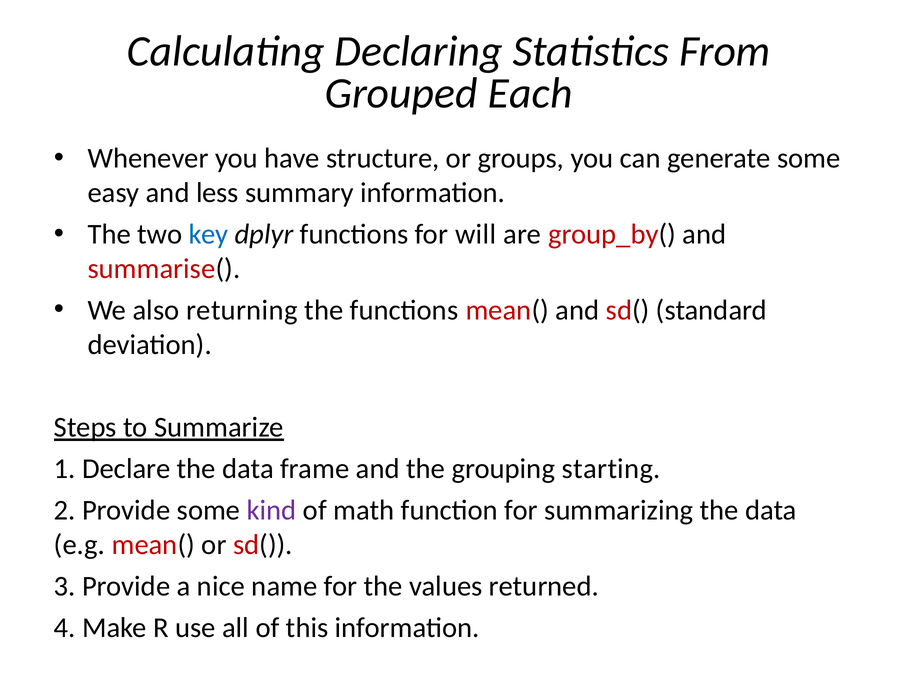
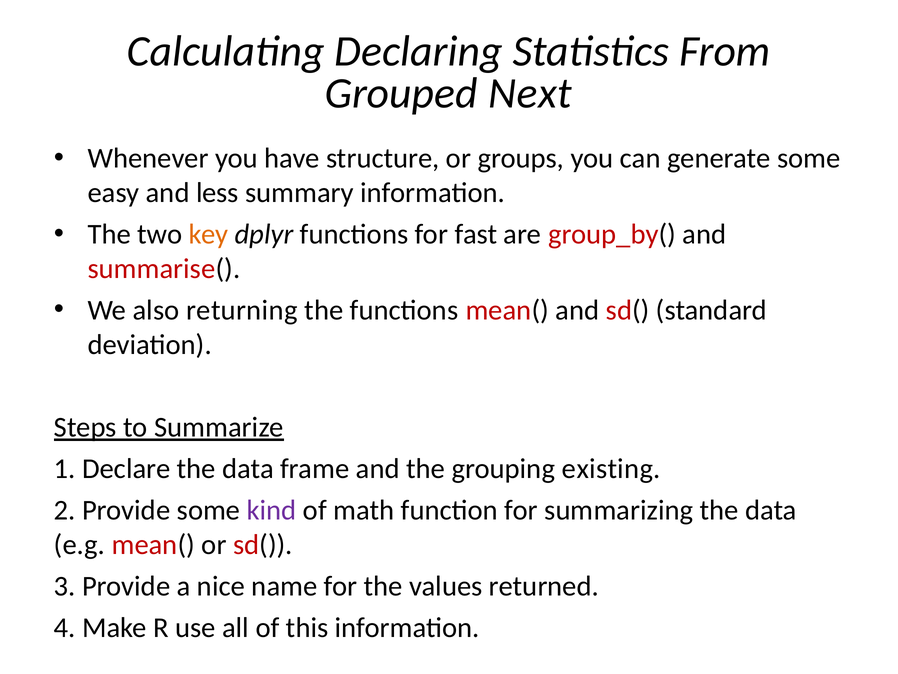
Each: Each -> Next
key colour: blue -> orange
will: will -> fast
starting: starting -> existing
